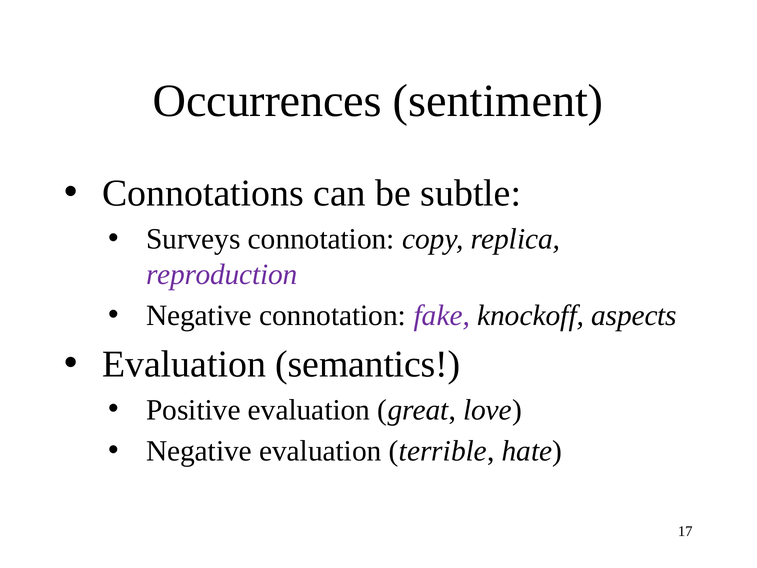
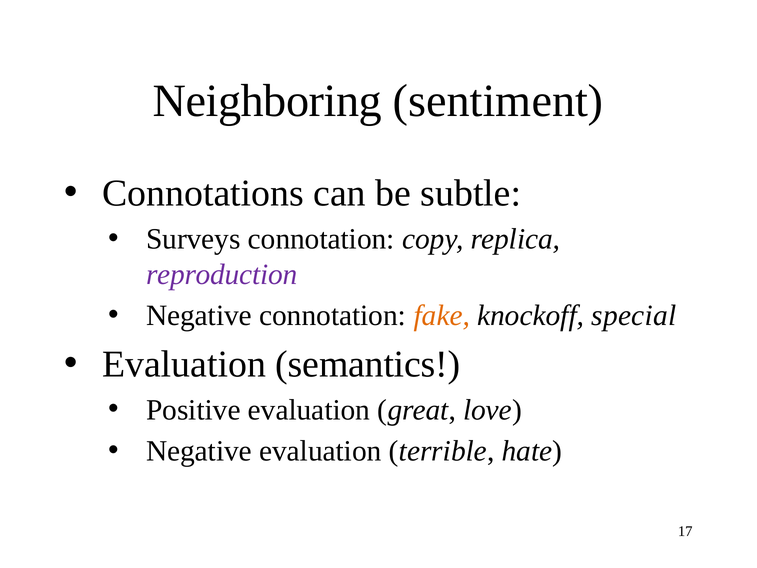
Occurrences: Occurrences -> Neighboring
fake colour: purple -> orange
aspects: aspects -> special
